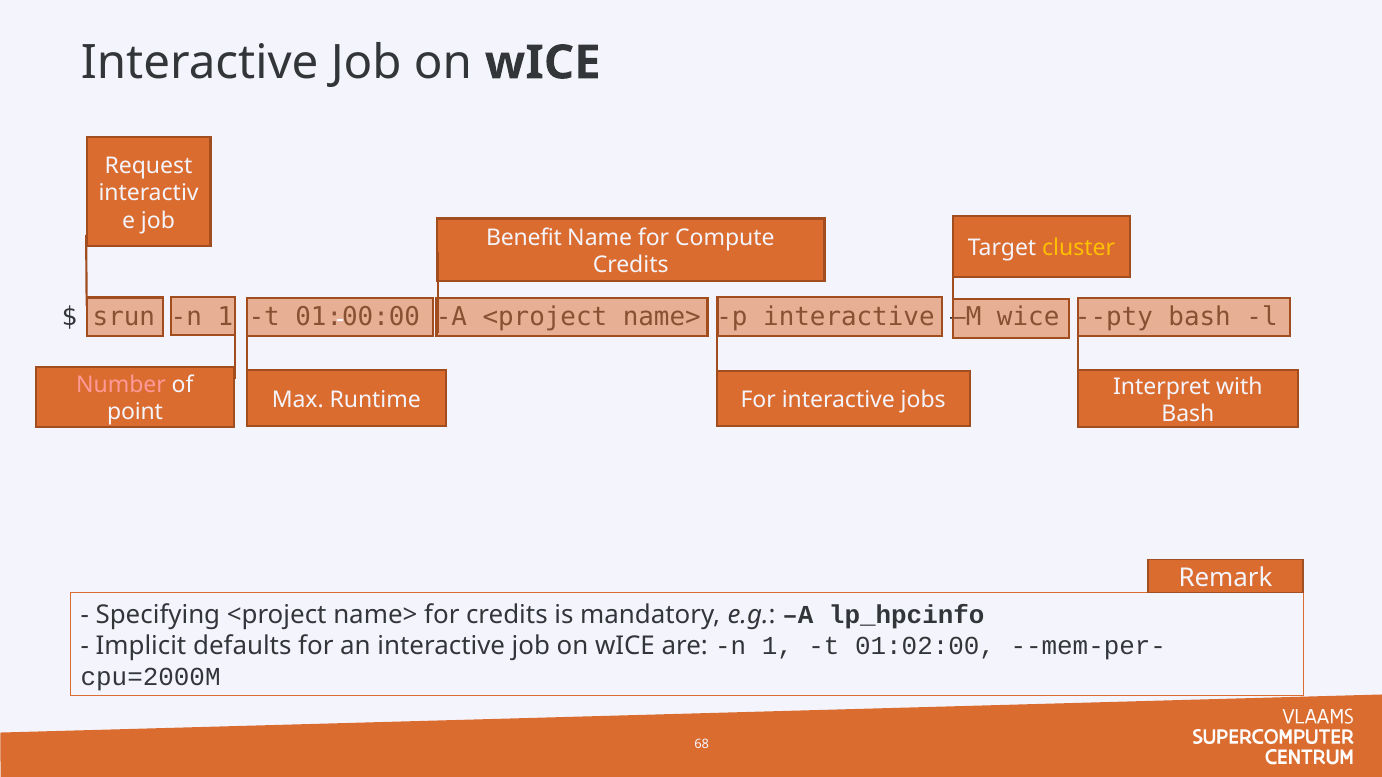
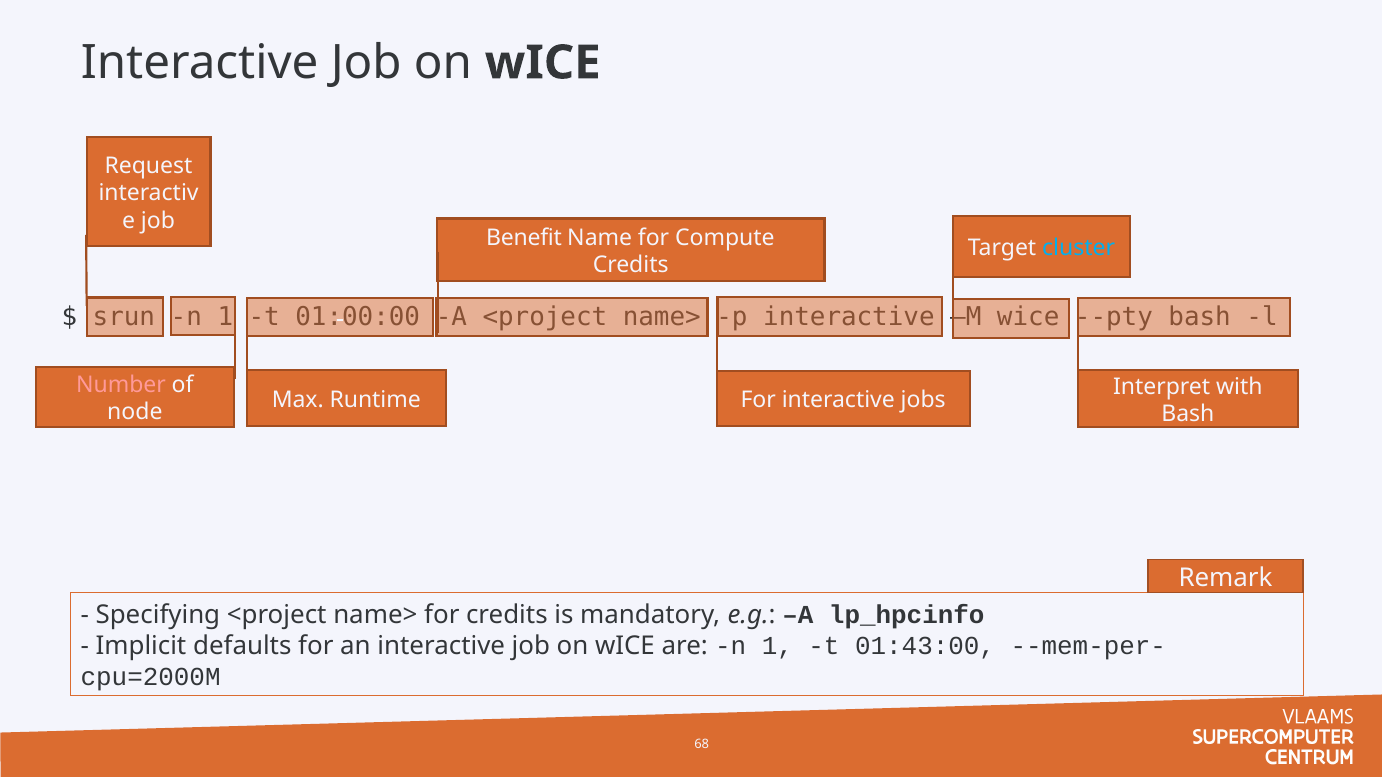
cluster colour: yellow -> light blue
point: point -> node
01:02:00: 01:02:00 -> 01:43:00
